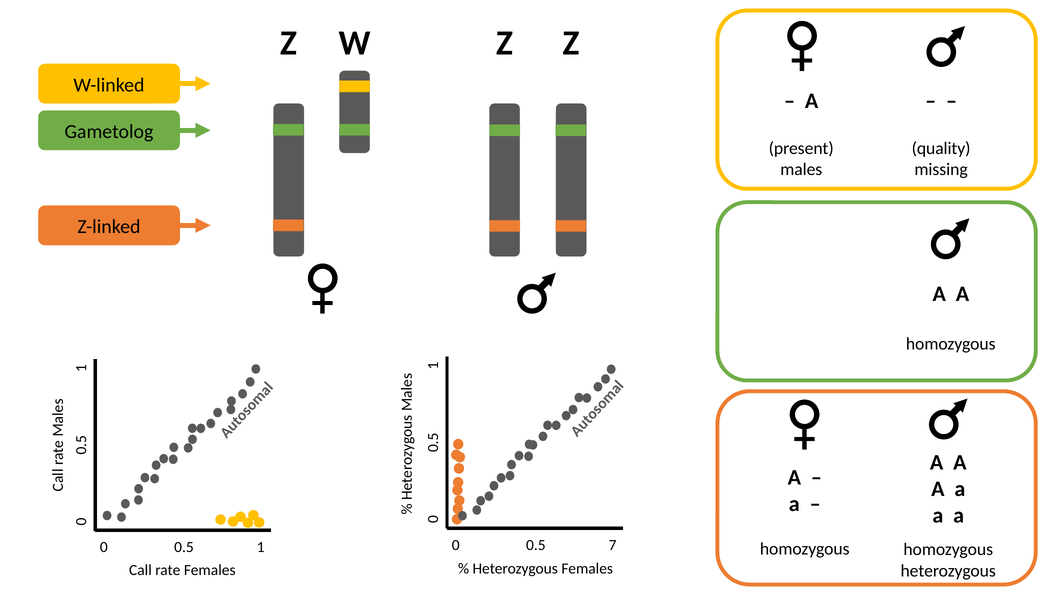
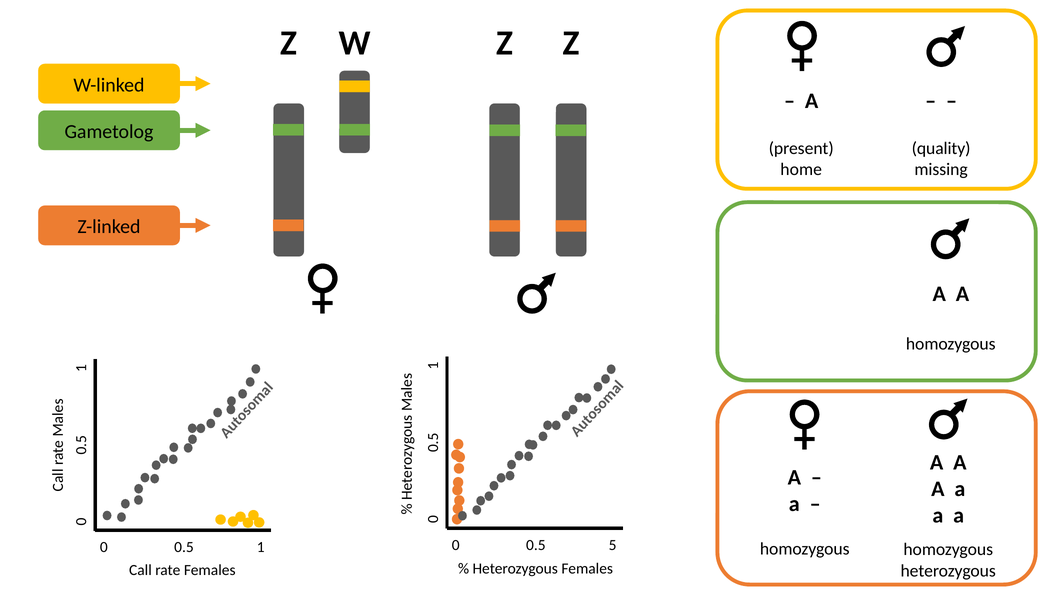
males: males -> home
0.5 7: 7 -> 5
